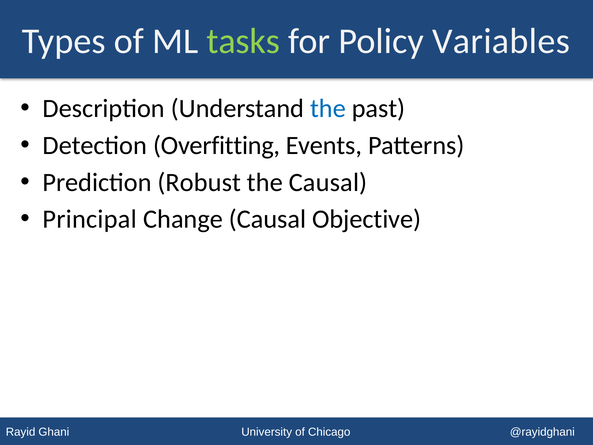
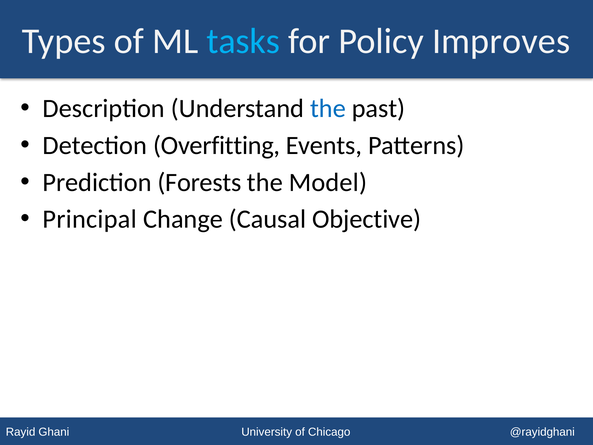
tasks colour: light green -> light blue
Variables: Variables -> Improves
Robust: Robust -> Forests
the Causal: Causal -> Model
